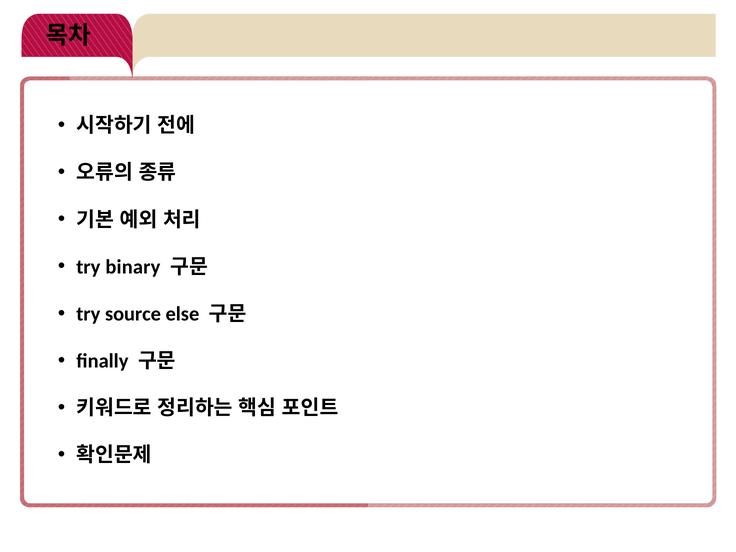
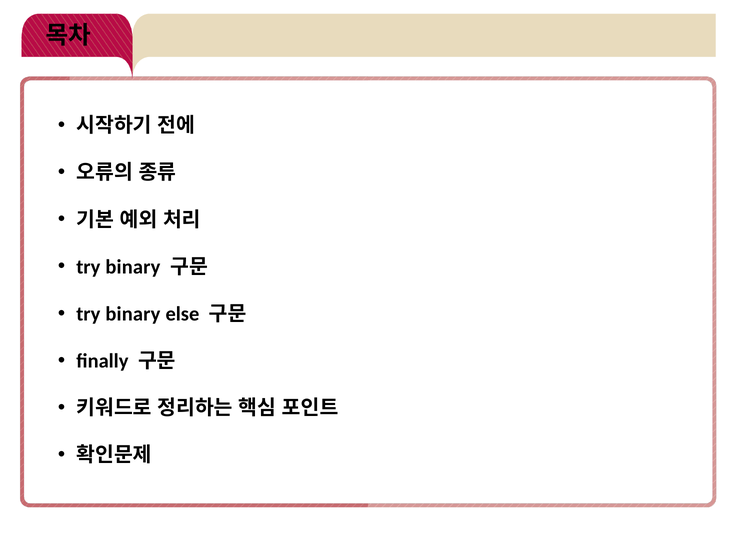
source at (133, 314): source -> binary
